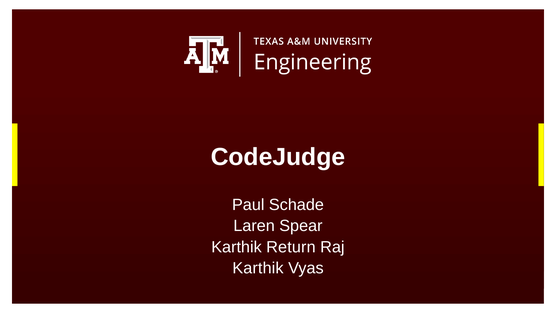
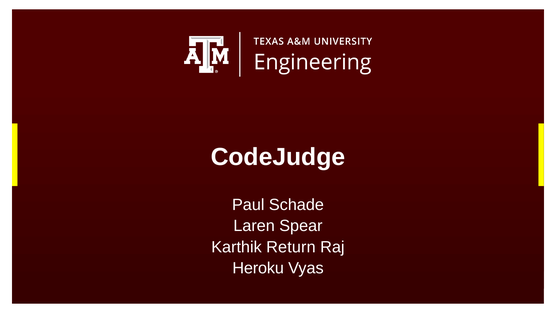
Karthik at (258, 268): Karthik -> Heroku
